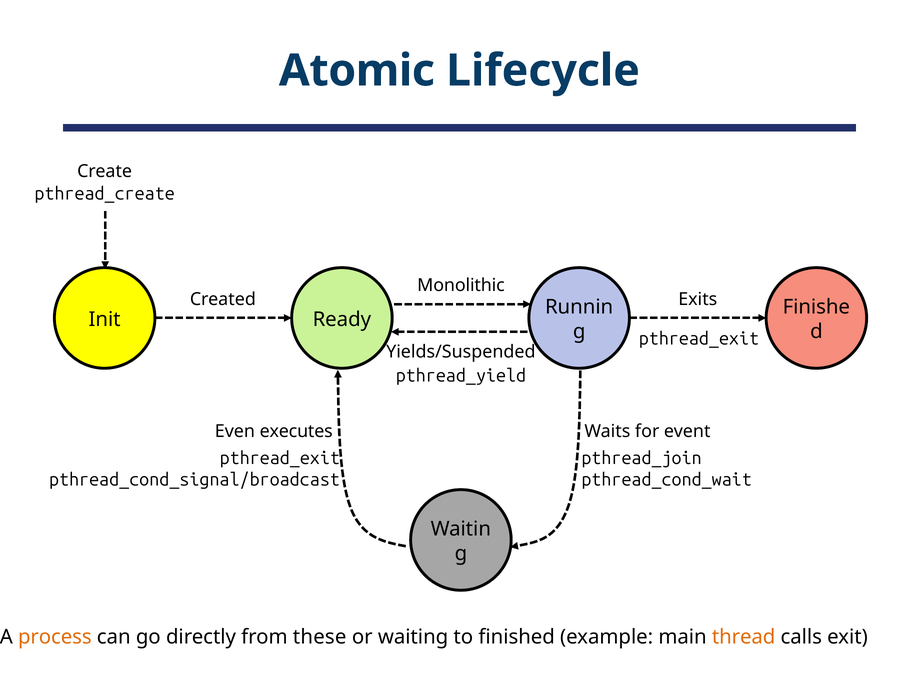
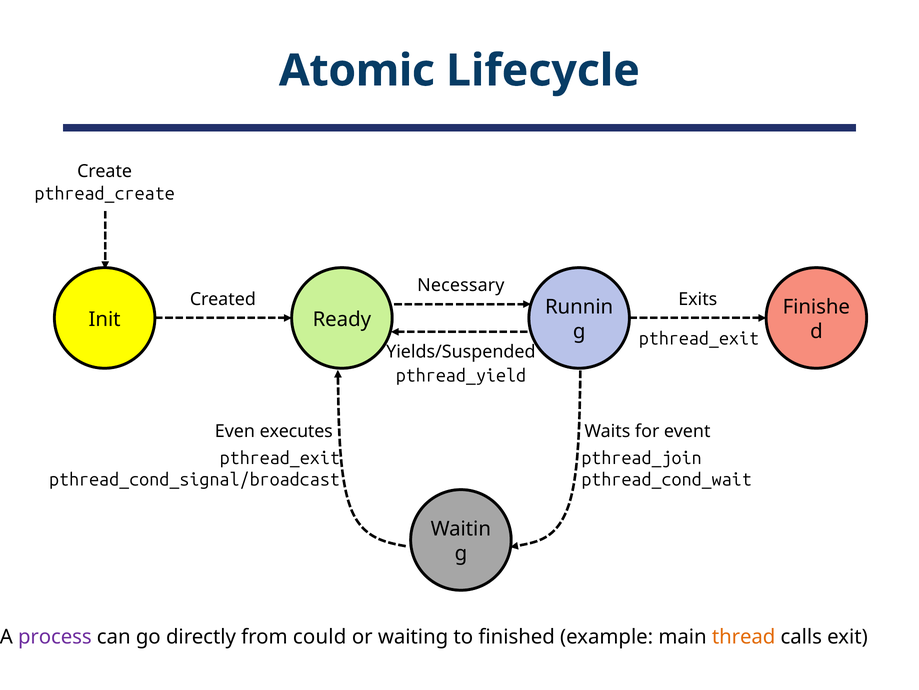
Monolithic: Monolithic -> Necessary
process colour: orange -> purple
these: these -> could
